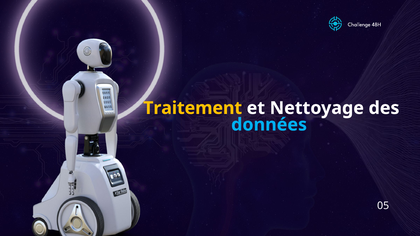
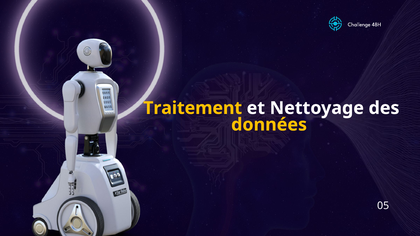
données colour: light blue -> yellow
